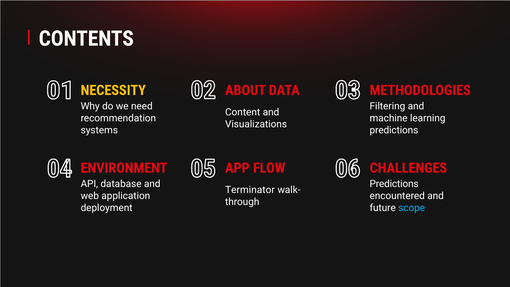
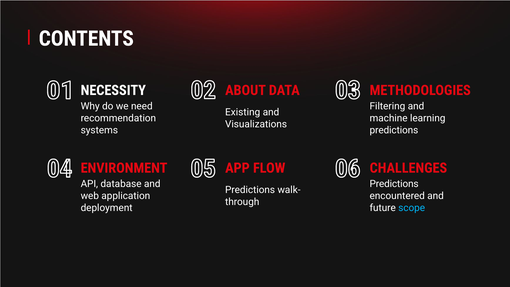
NECESSITY colour: yellow -> white
Content: Content -> Existing
Terminator at (250, 190): Terminator -> Predictions
